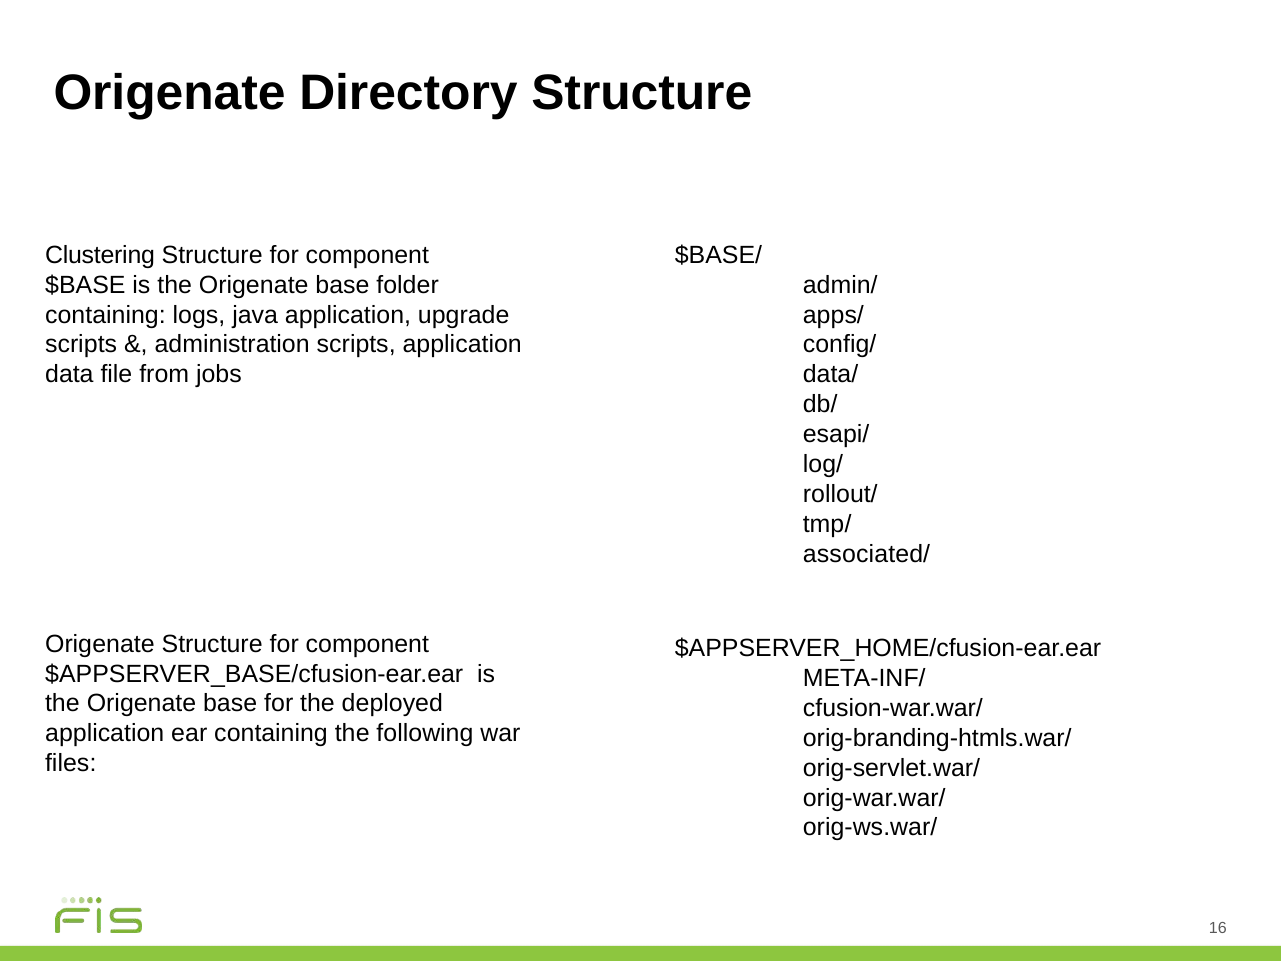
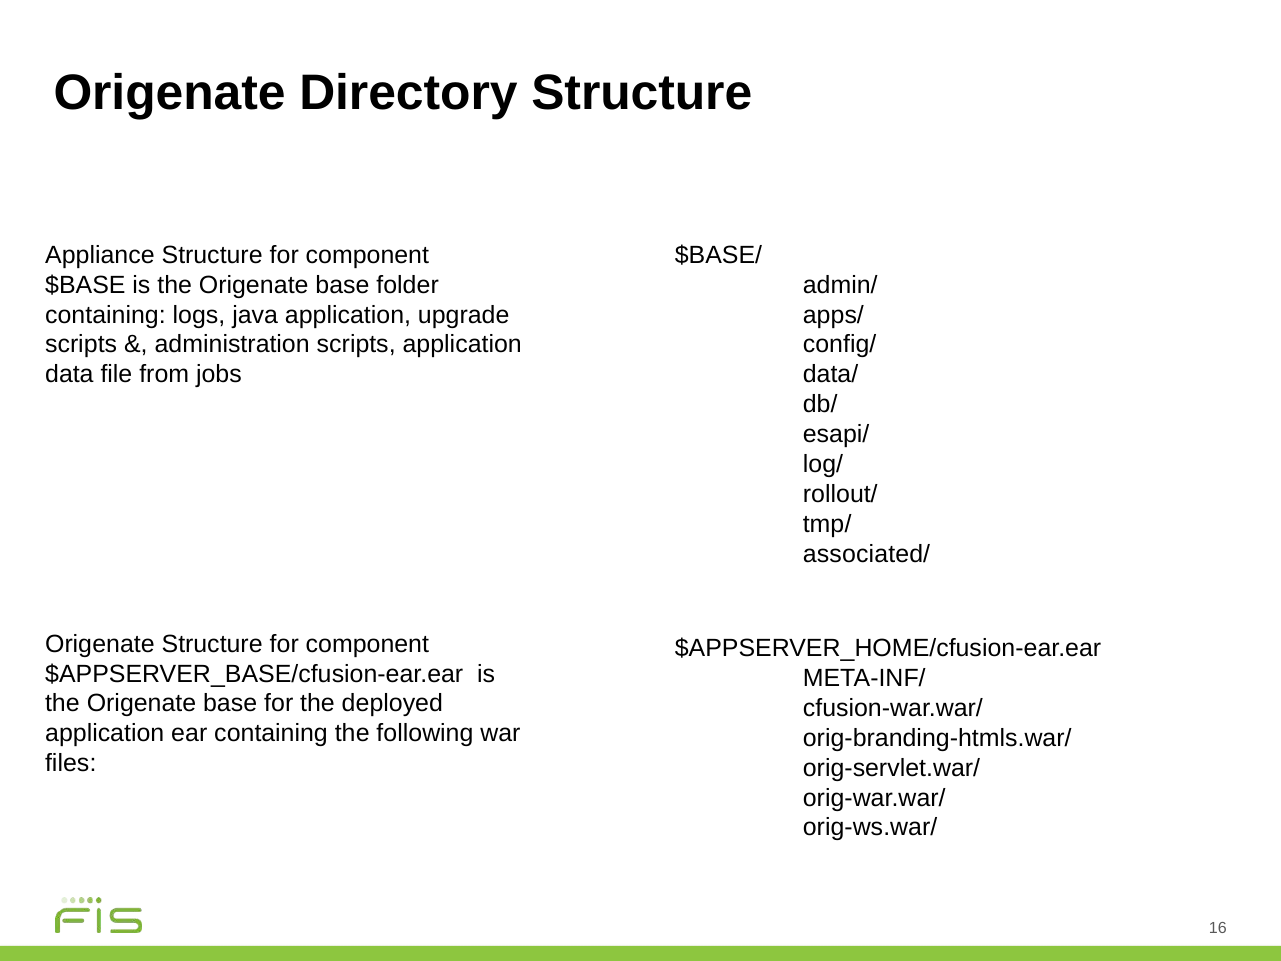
Clustering: Clustering -> Appliance
